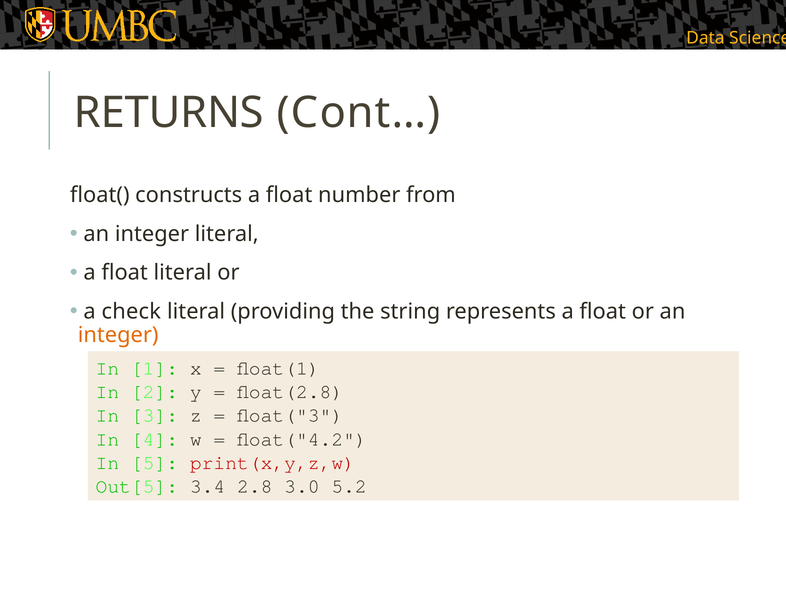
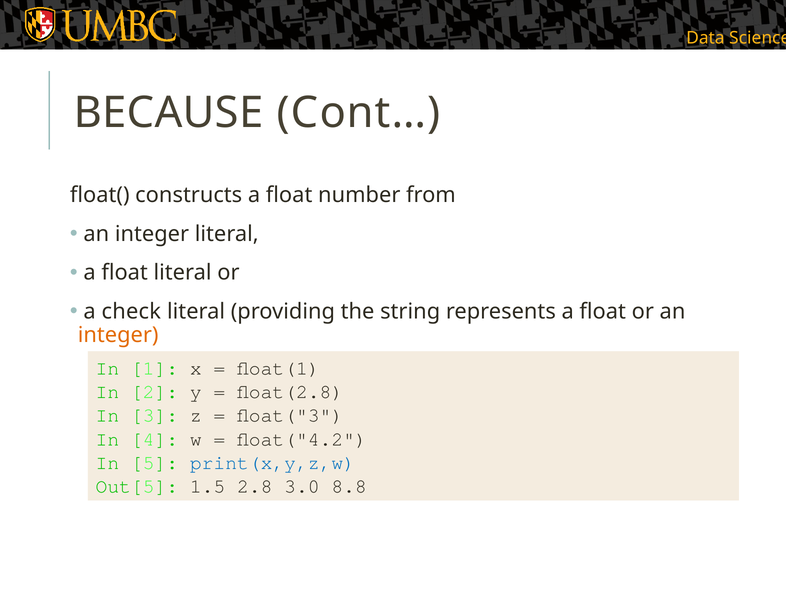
RETURNS: RETURNS -> BECAUSE
print(x,y,z,w colour: red -> blue
3.4: 3.4 -> 1.5
5.2: 5.2 -> 8.8
